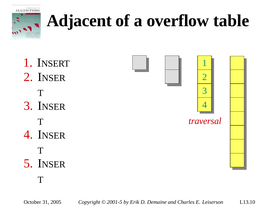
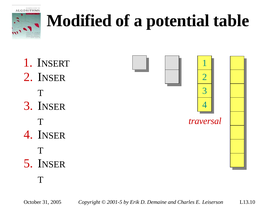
Adjacent: Adjacent -> Modified
overflow: overflow -> potential
